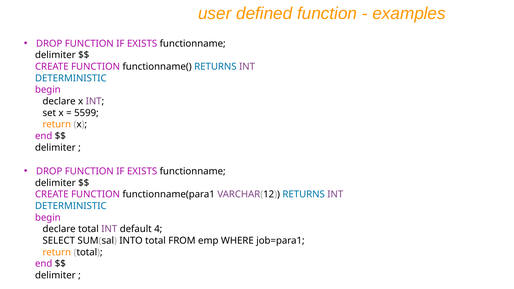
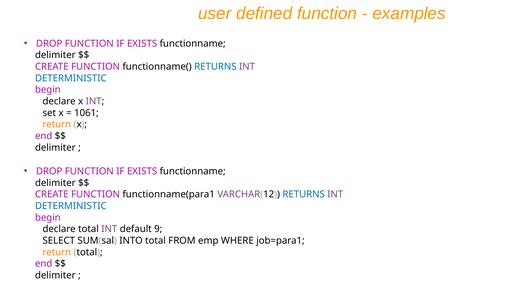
5599: 5599 -> 1061
4: 4 -> 9
